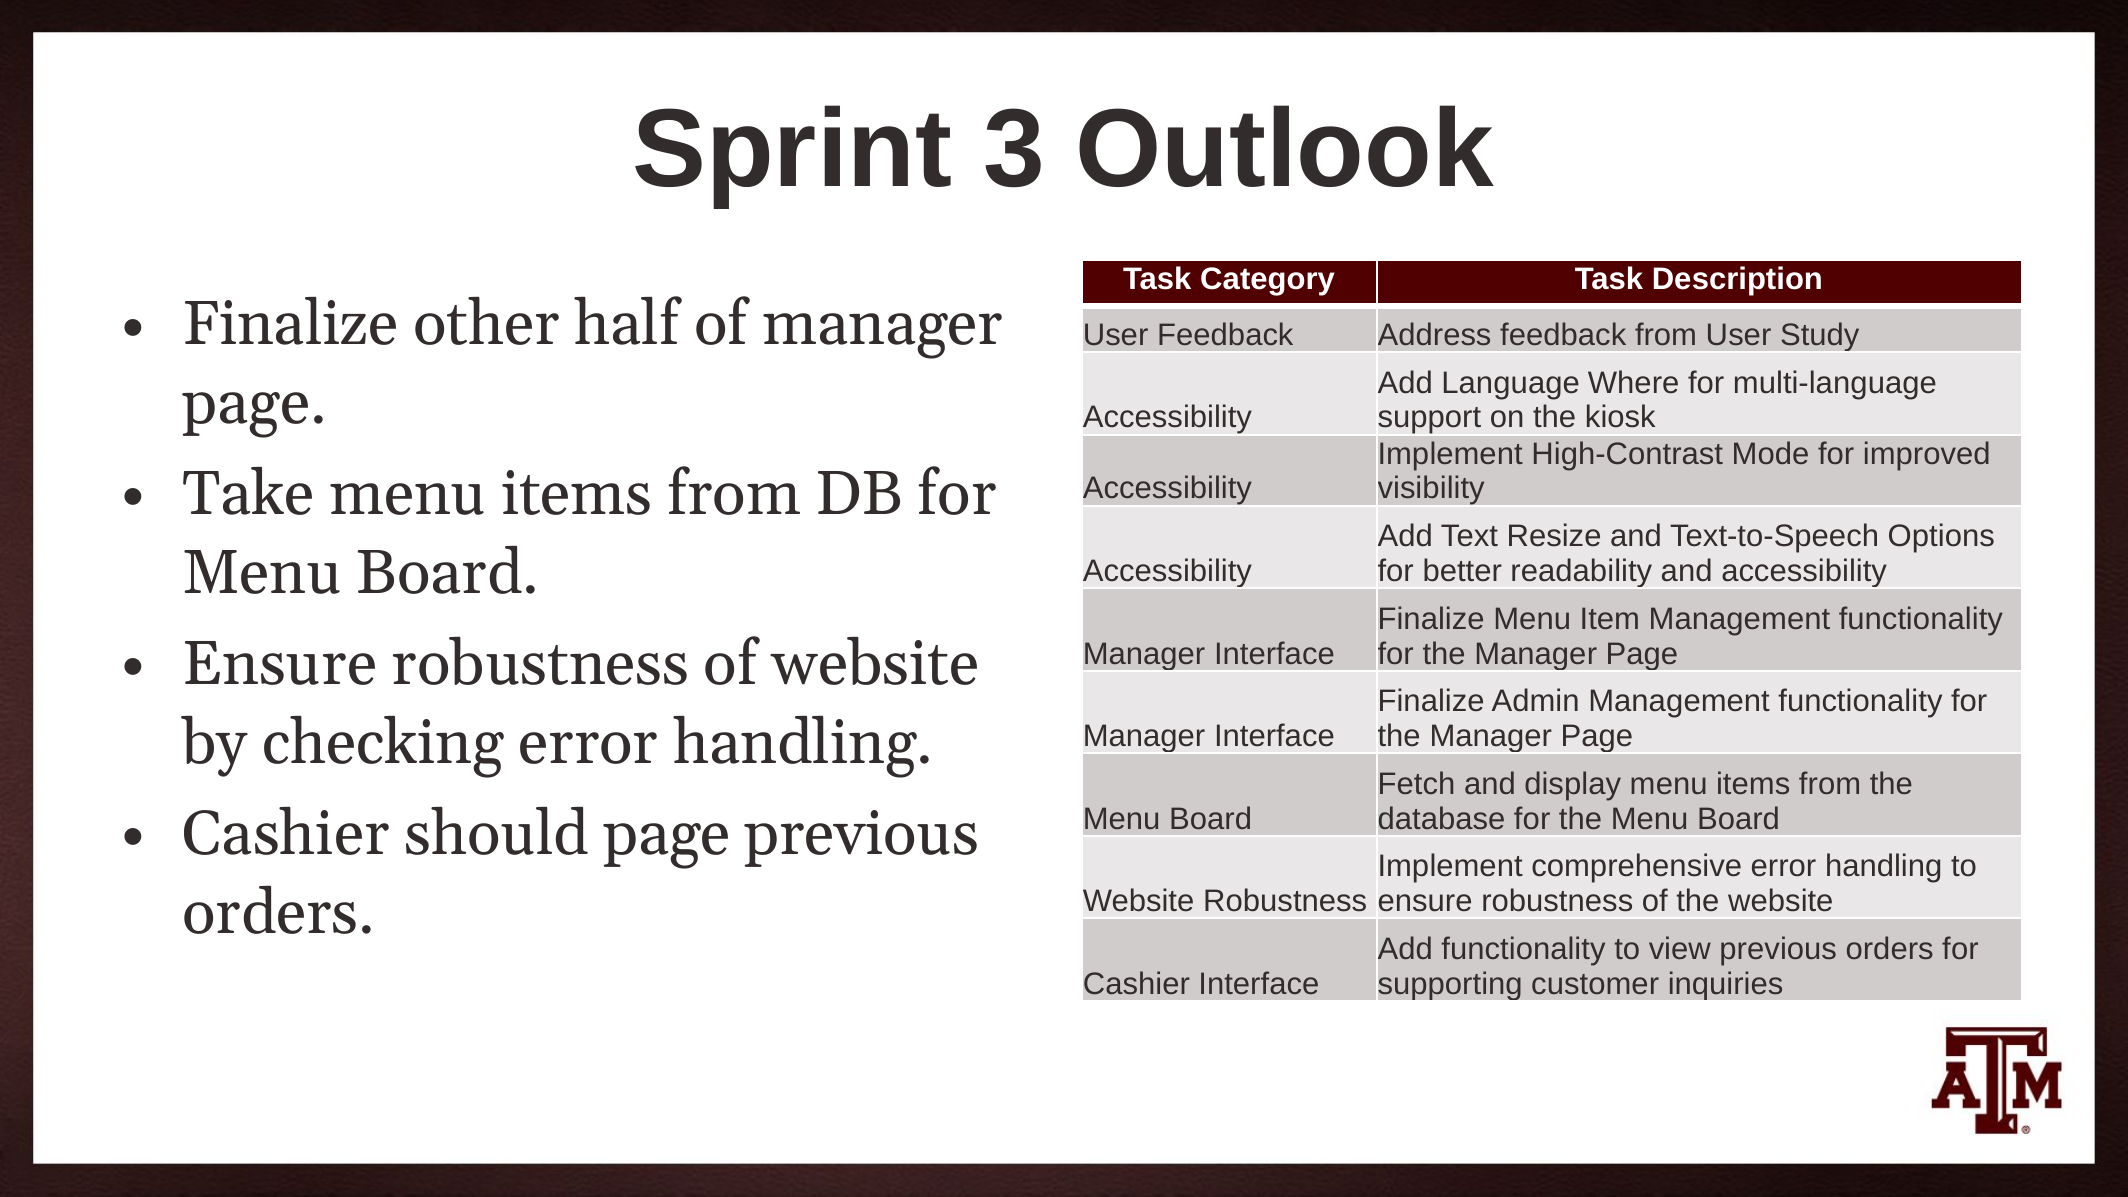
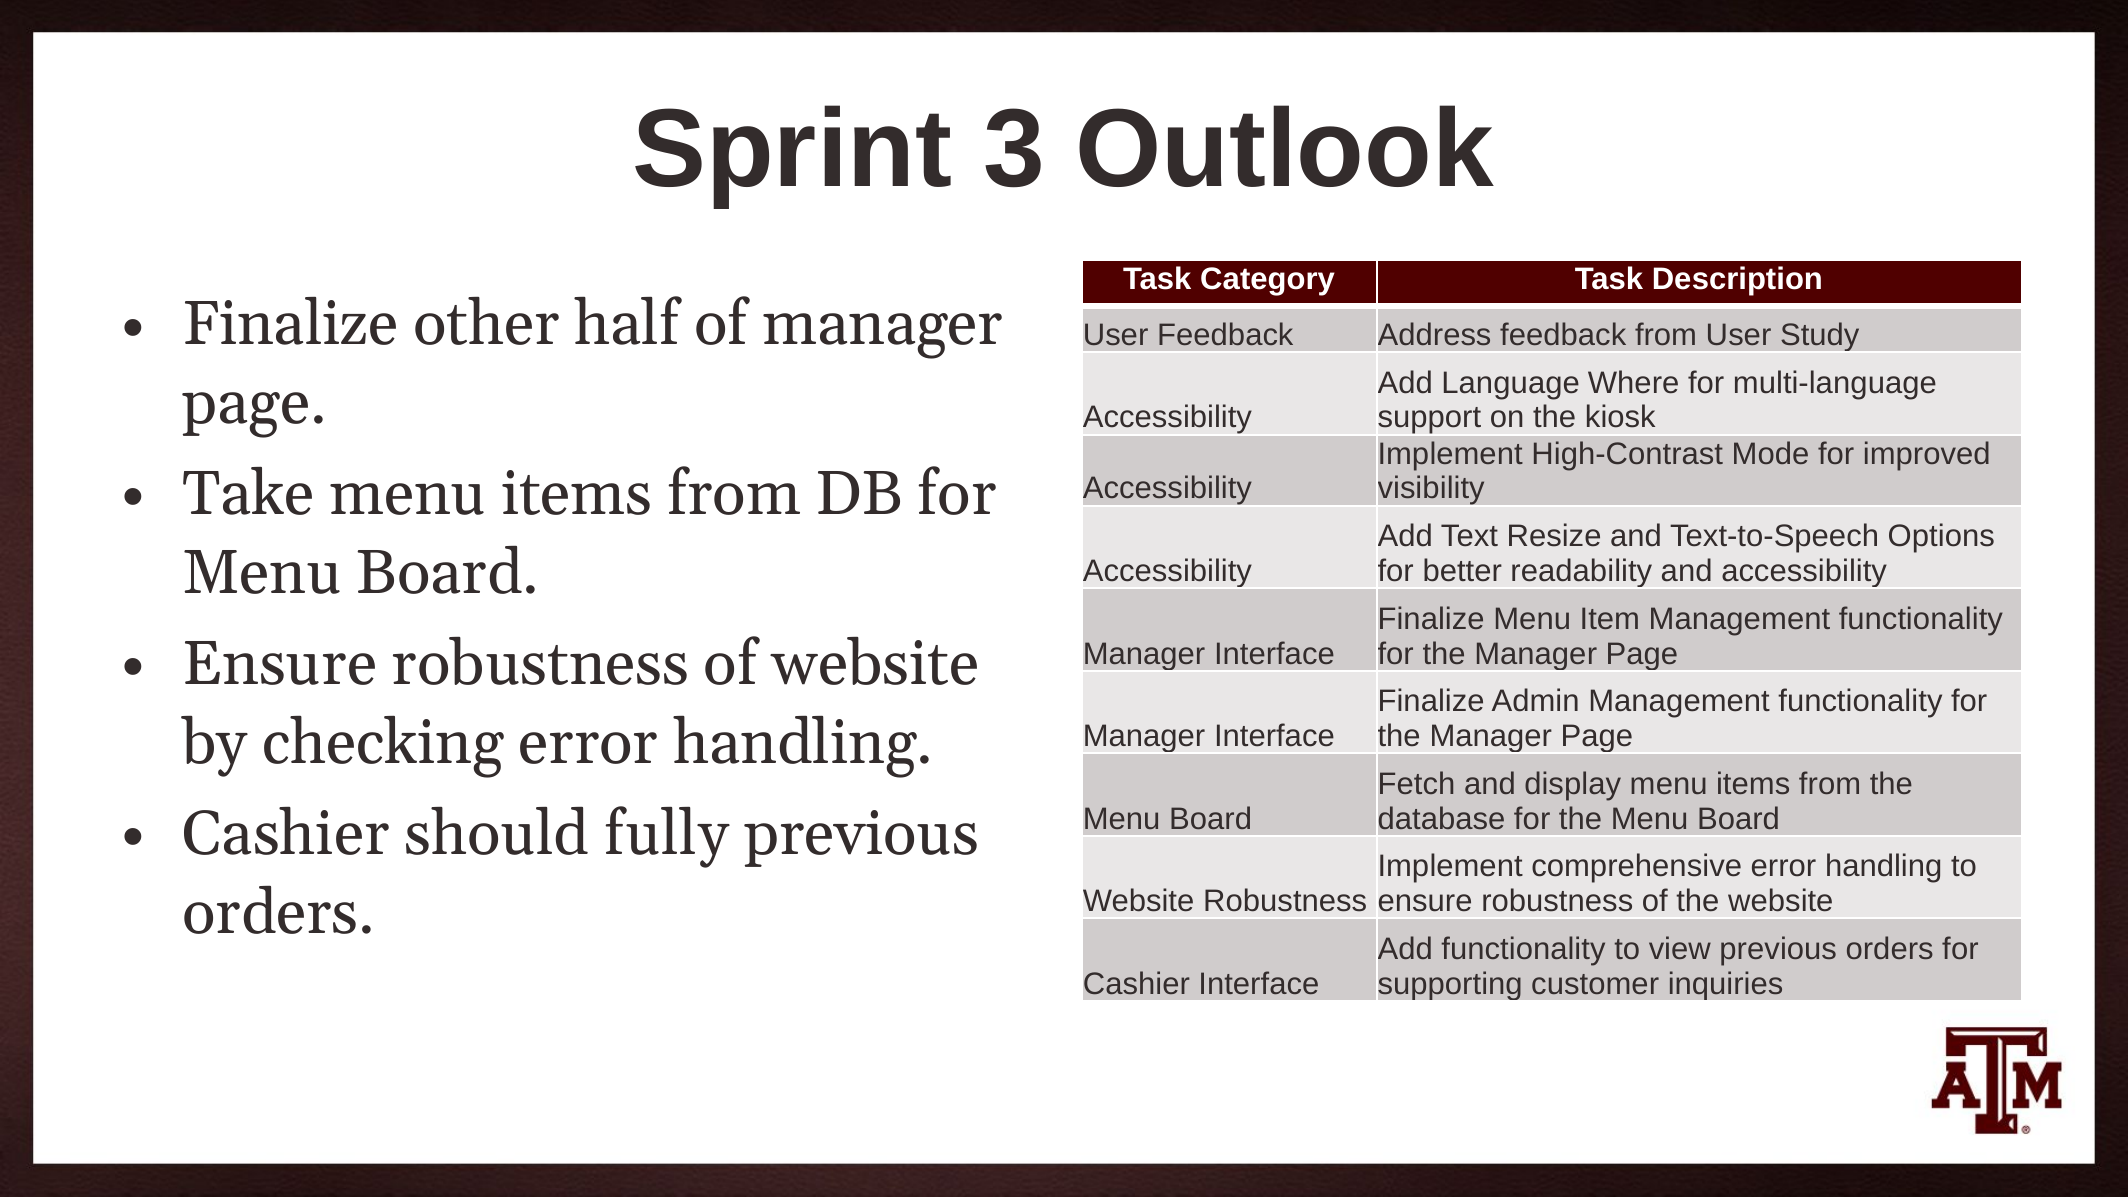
should page: page -> fully
